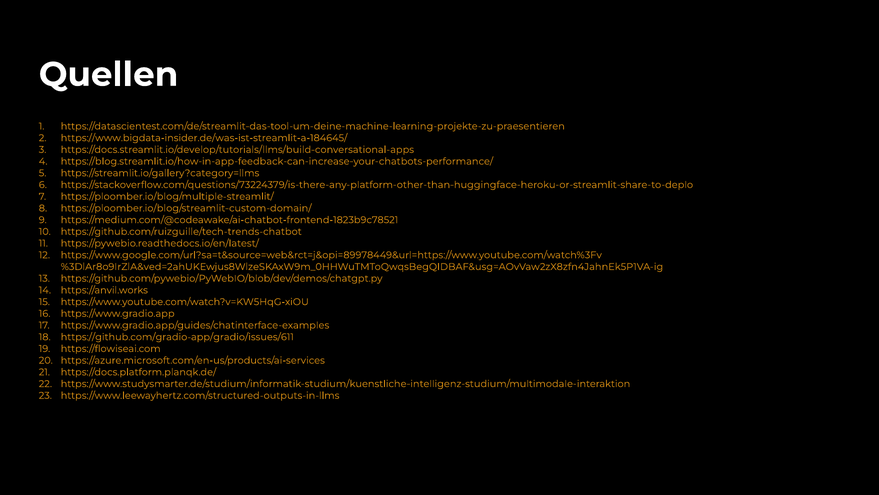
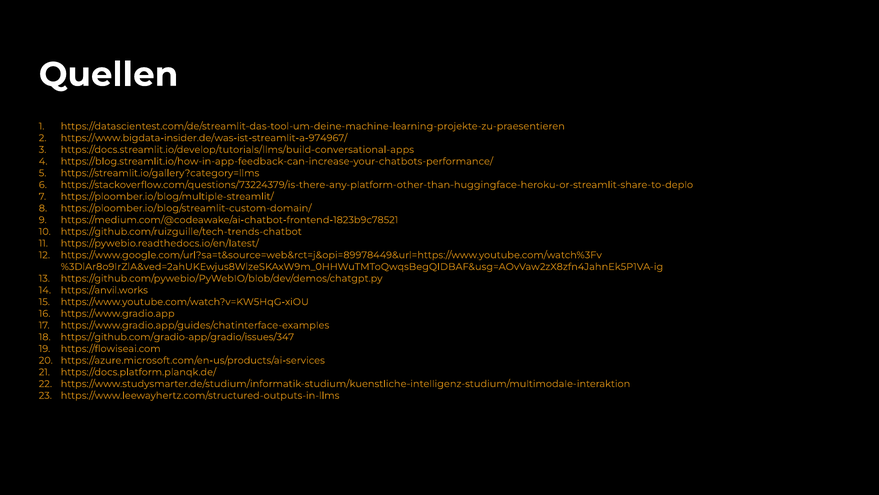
https://www.bigdata-insider.de/was-ist-streamlit-a-184645/: https://www.bigdata-insider.de/was-ist-streamlit-a-184645/ -> https://www.bigdata-insider.de/was-ist-streamlit-a-974967/
https://github.com/gradio-app/gradio/issues/611: https://github.com/gradio-app/gradio/issues/611 -> https://github.com/gradio-app/gradio/issues/347
